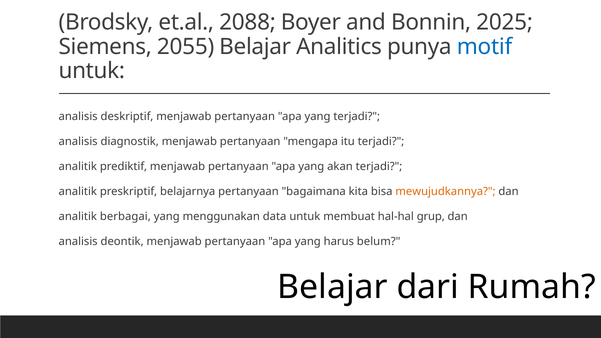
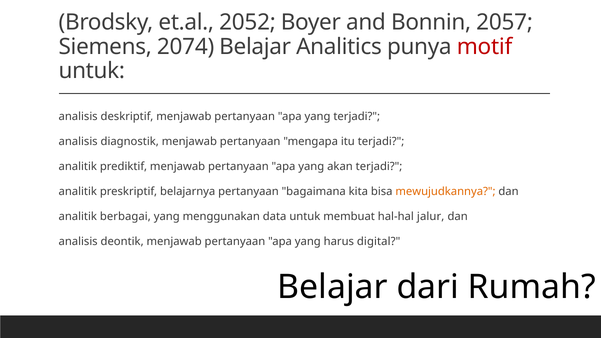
2088: 2088 -> 2052
2025: 2025 -> 2057
2055: 2055 -> 2074
motif colour: blue -> red
grup: grup -> jalur
belum: belum -> digital
